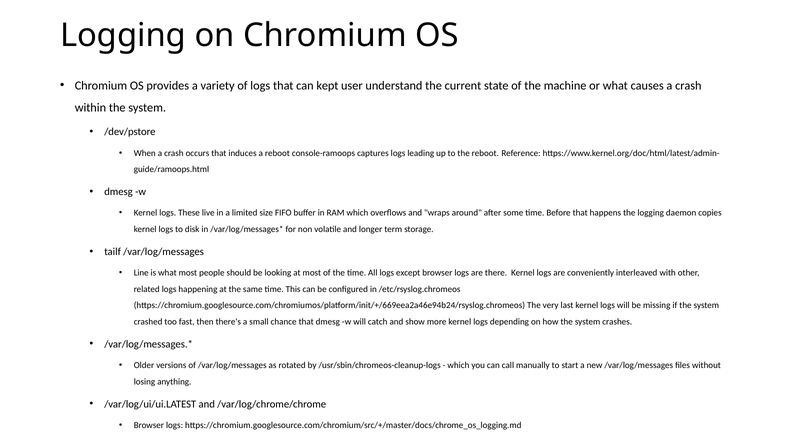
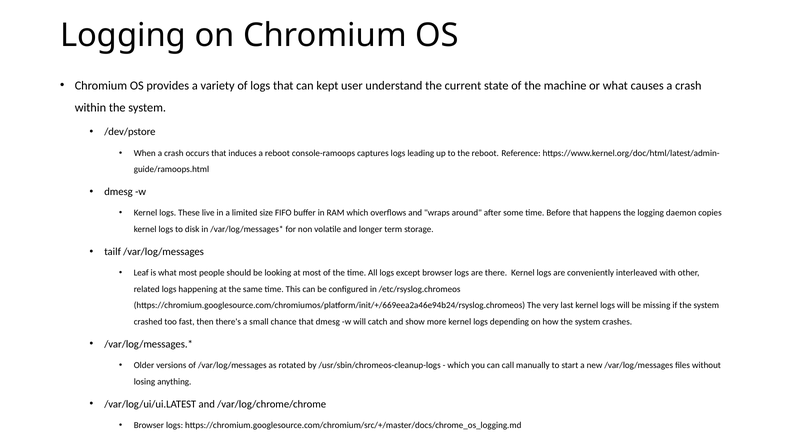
Line: Line -> Leaf
